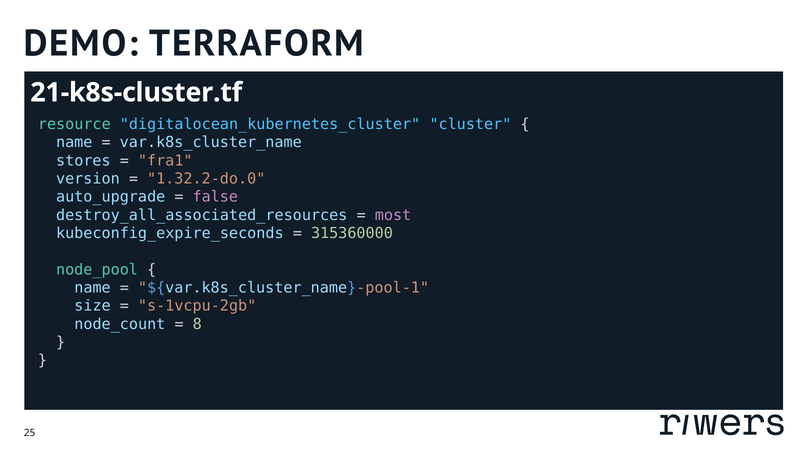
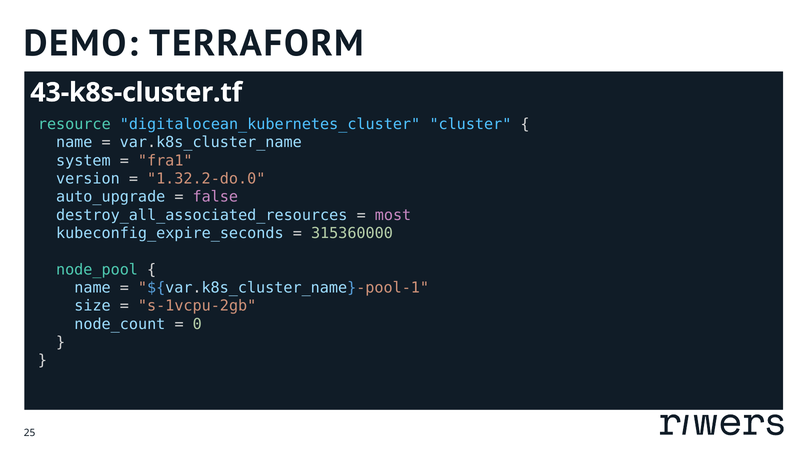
21-k8s-cluster.tf: 21-k8s-cluster.tf -> 43-k8s-cluster.tf
stores: stores -> system
8: 8 -> 0
